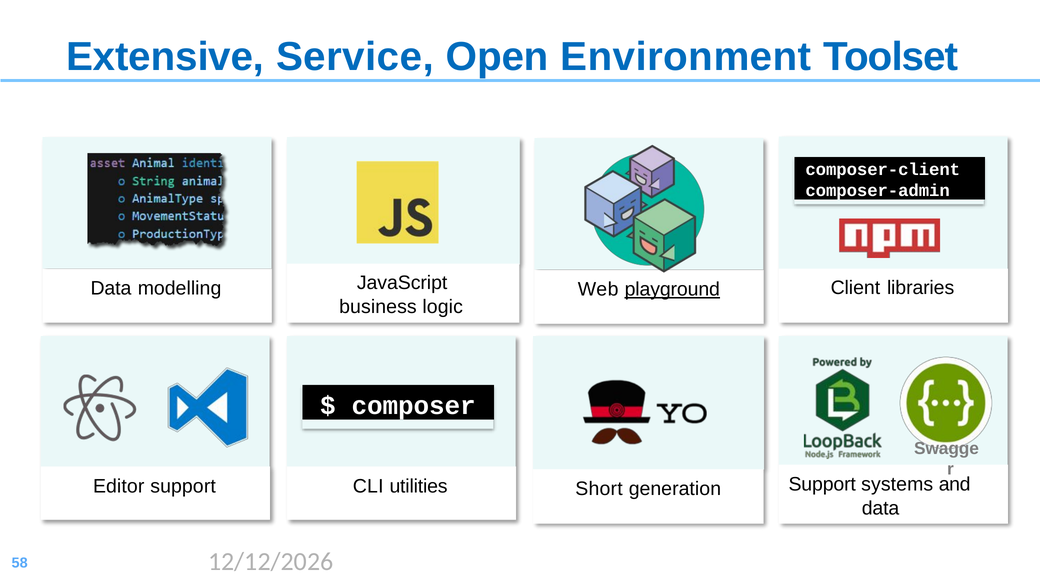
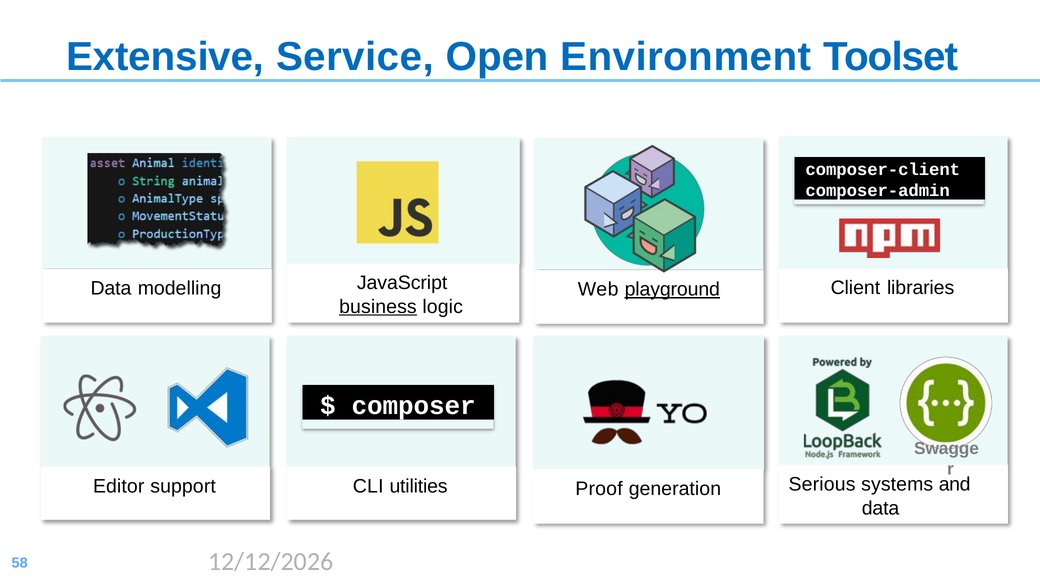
business underline: none -> present
Support at (822, 484): Support -> Serious
Short: Short -> Proof
